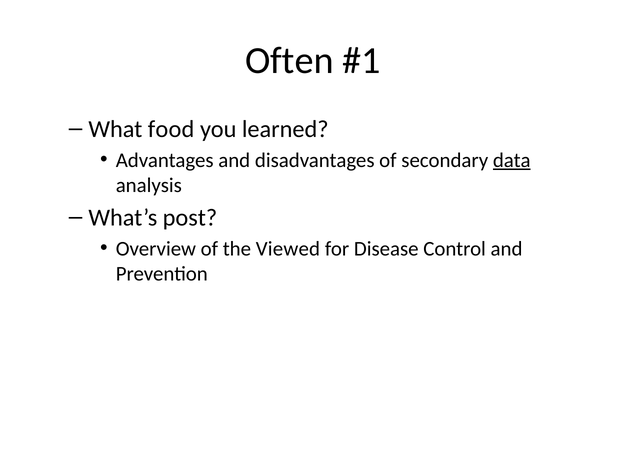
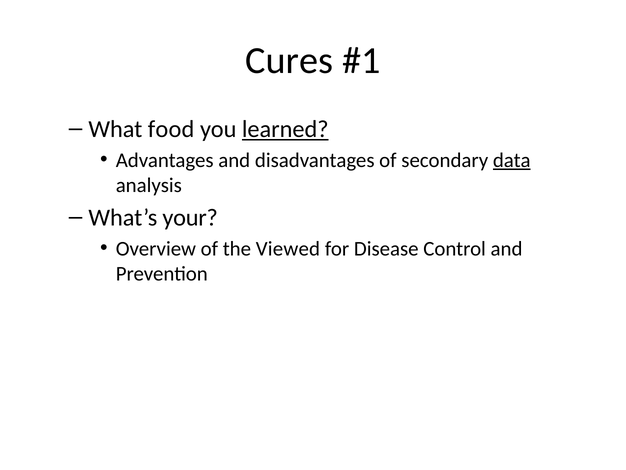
Often: Often -> Cures
learned underline: none -> present
post: post -> your
